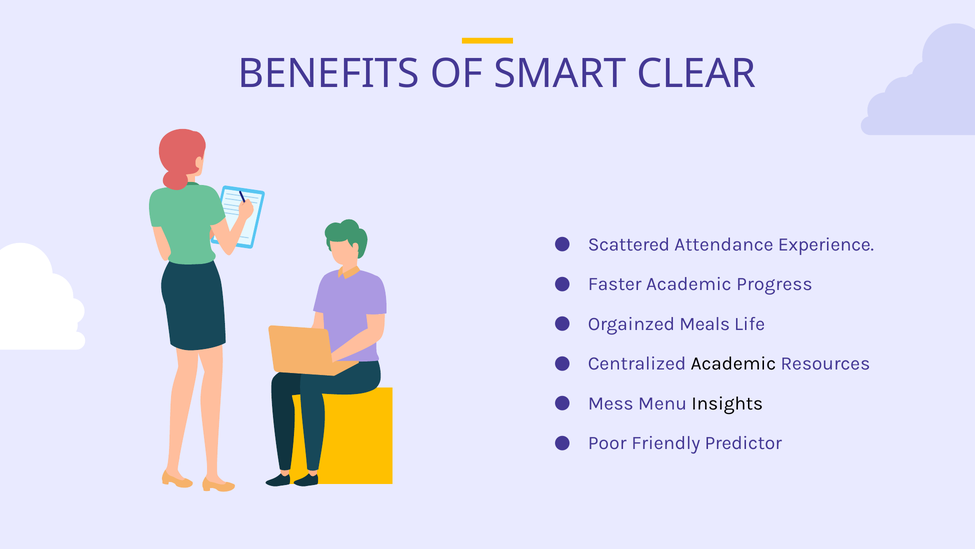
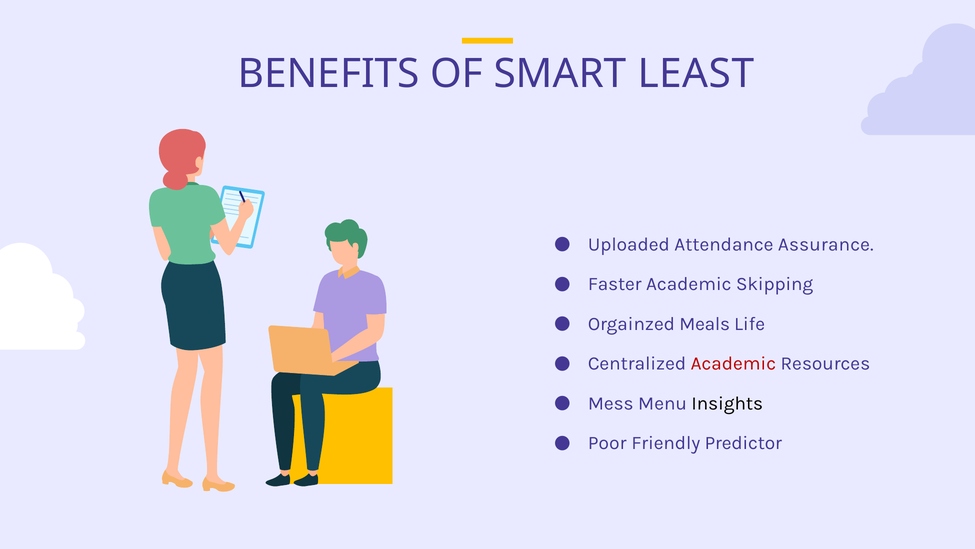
CLEAR: CLEAR -> LEAST
Scattered: Scattered -> Uploaded
Experience: Experience -> Assurance
Progress: Progress -> Skipping
Academic at (733, 363) colour: black -> red
